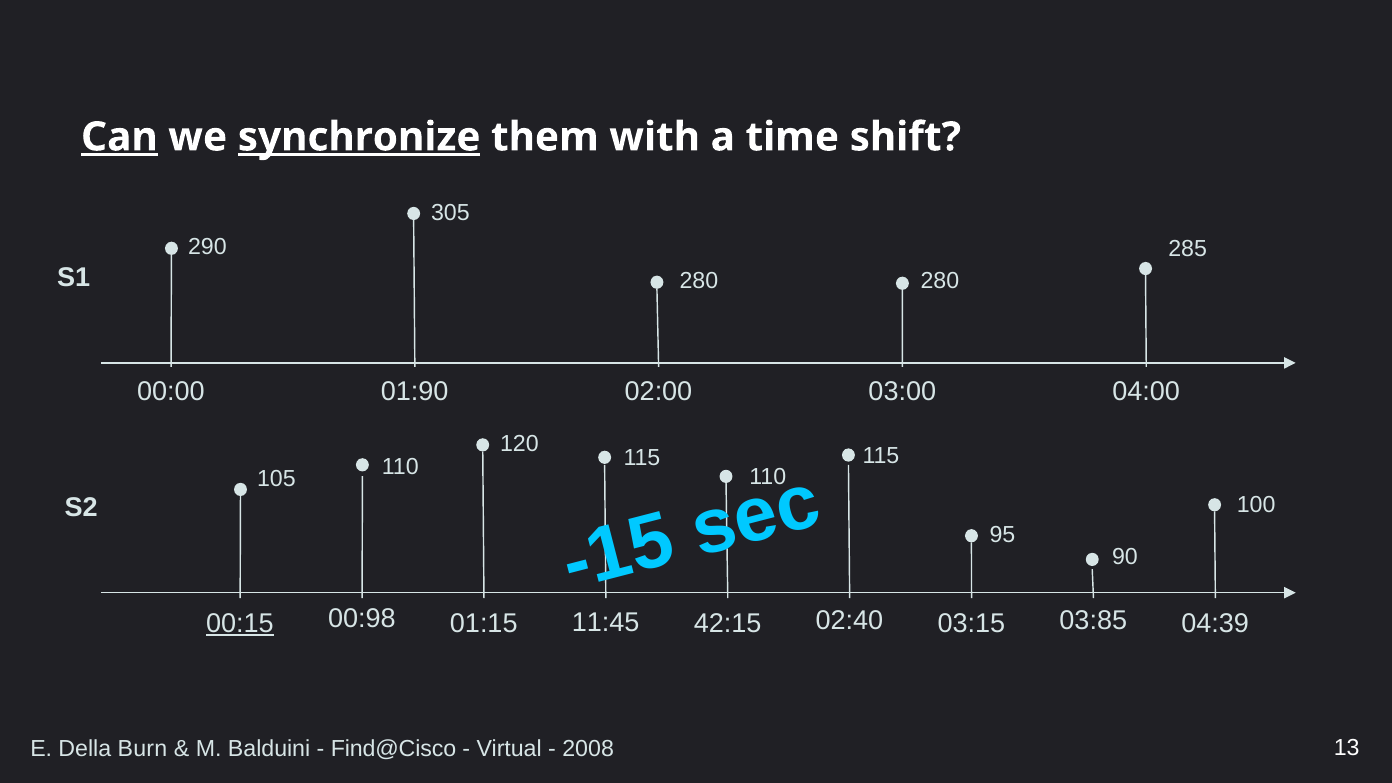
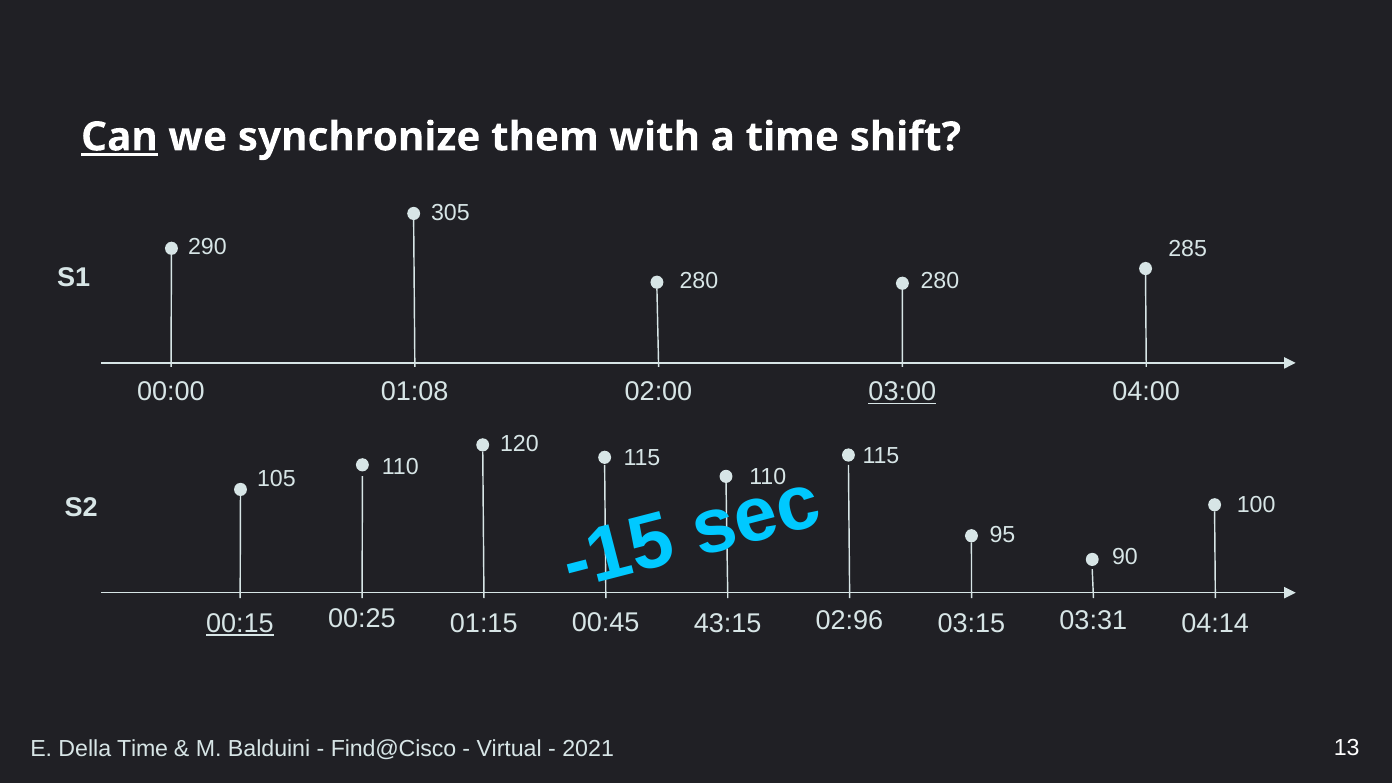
synchronize underline: present -> none
01:90: 01:90 -> 01:08
03:00 underline: none -> present
00:98: 00:98 -> 00:25
02:40: 02:40 -> 02:96
03:85: 03:85 -> 03:31
11:45: 11:45 -> 00:45
42:15: 42:15 -> 43:15
04:39: 04:39 -> 04:14
Della Burn: Burn -> Time
2008: 2008 -> 2021
